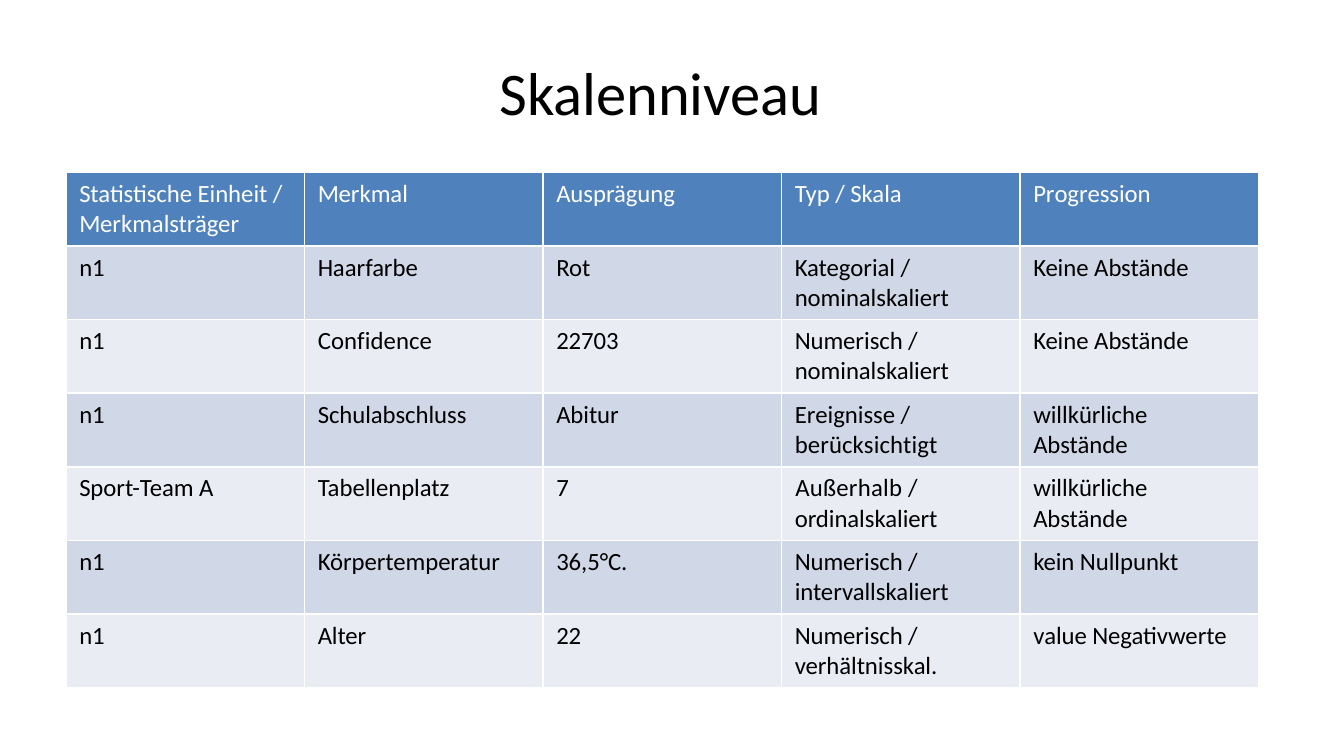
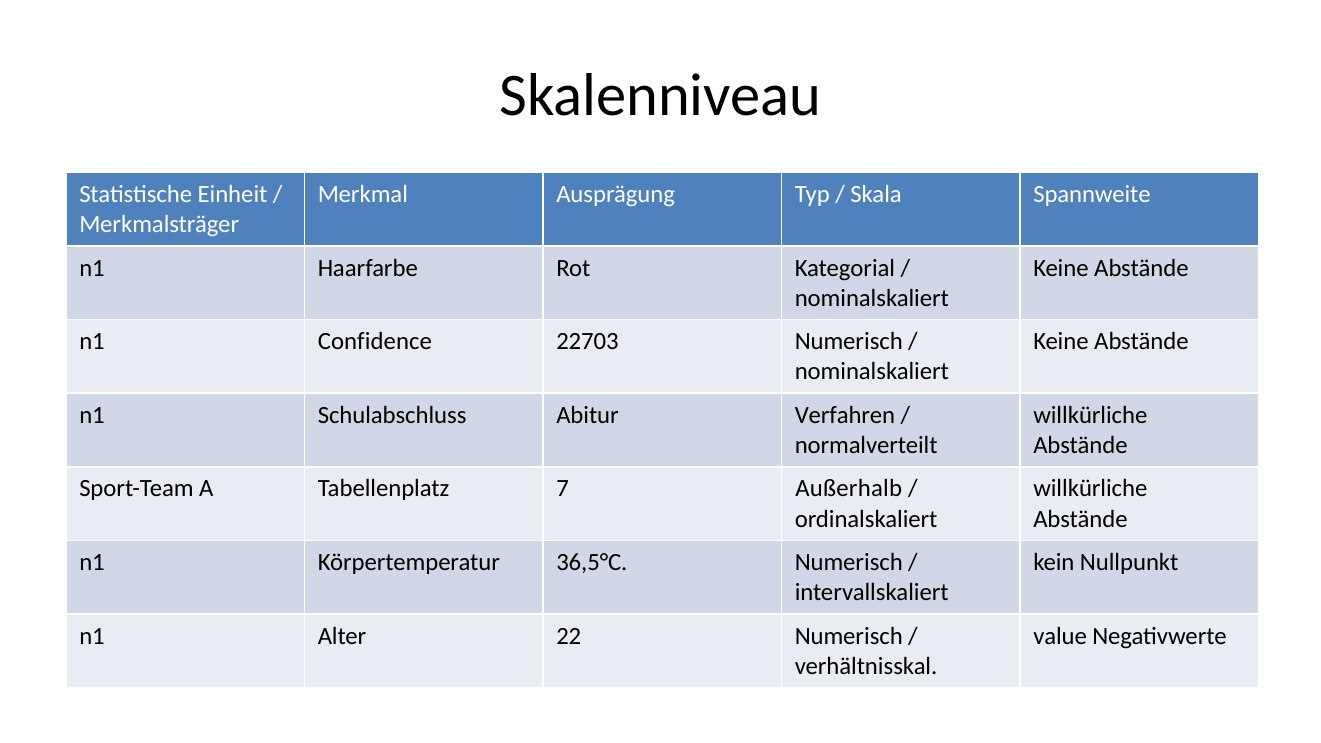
Progression: Progression -> Spannweite
Ereignisse: Ereignisse -> Verfahren
berücksichtigt: berücksichtigt -> normalverteilt
